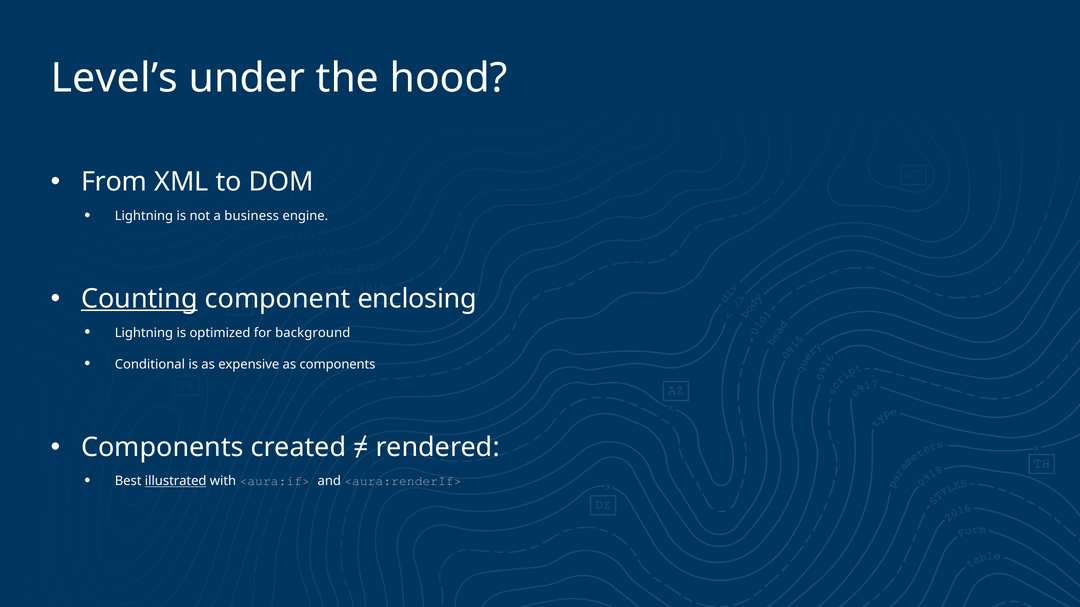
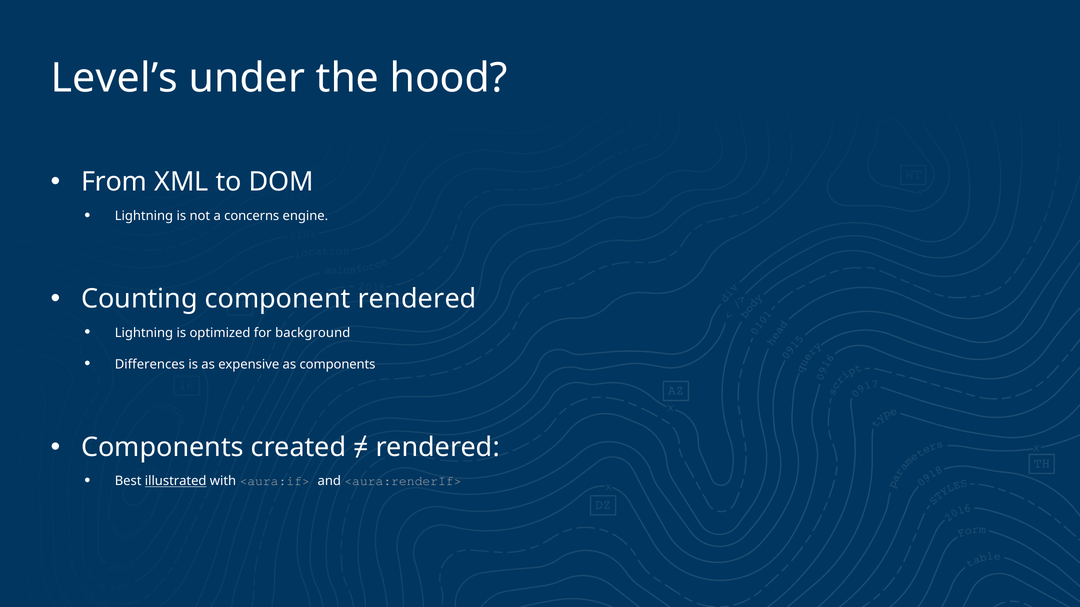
business: business -> concerns
Counting underline: present -> none
component enclosing: enclosing -> rendered
Conditional: Conditional -> Differences
